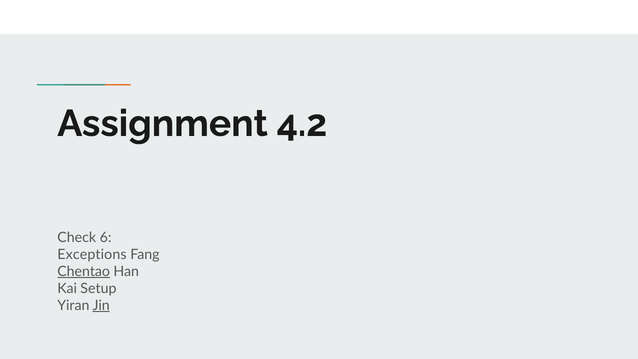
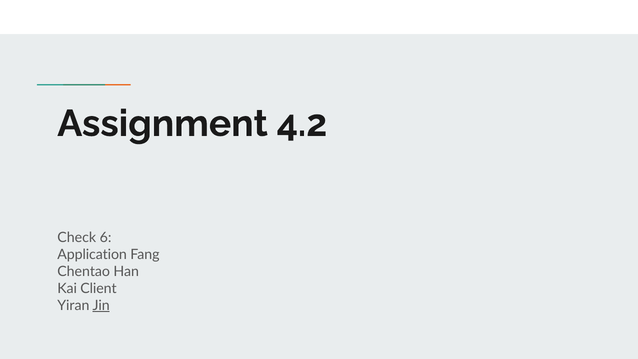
Exceptions: Exceptions -> Application
Chentao underline: present -> none
Setup: Setup -> Client
